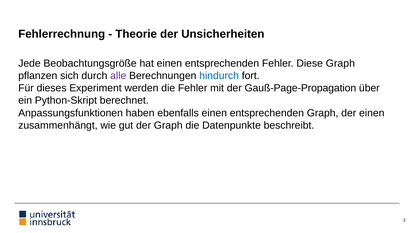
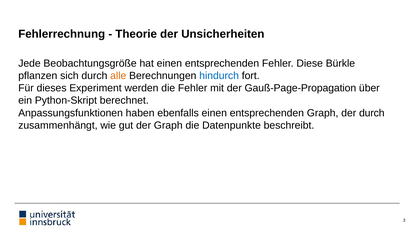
Diese Graph: Graph -> Bürkle
alle colour: purple -> orange
der einen: einen -> durch
